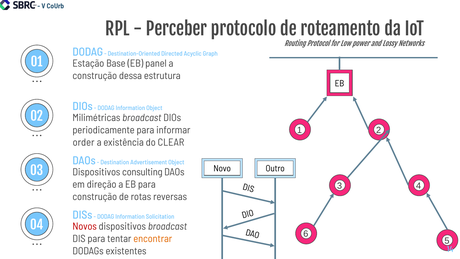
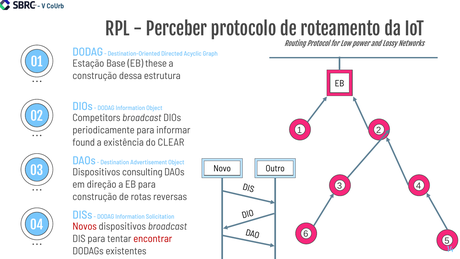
panel: panel -> these
Milimétricas: Milimétricas -> Competitors
order: order -> found
encontrar colour: orange -> red
